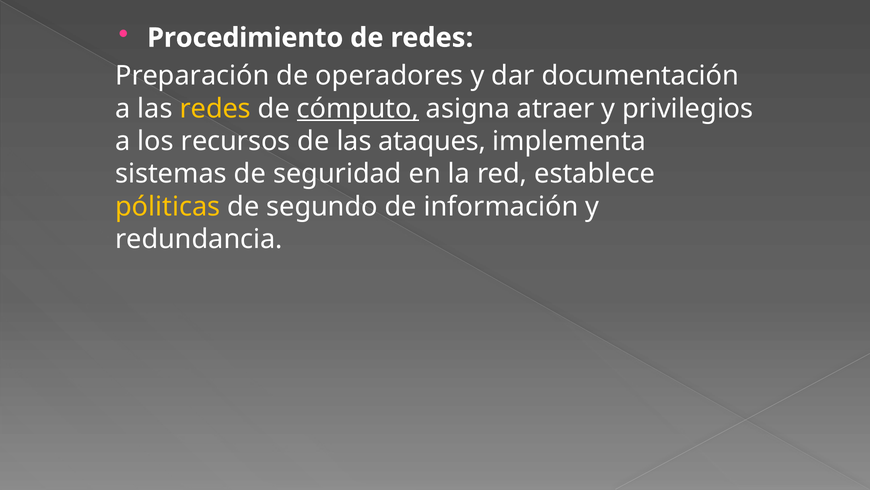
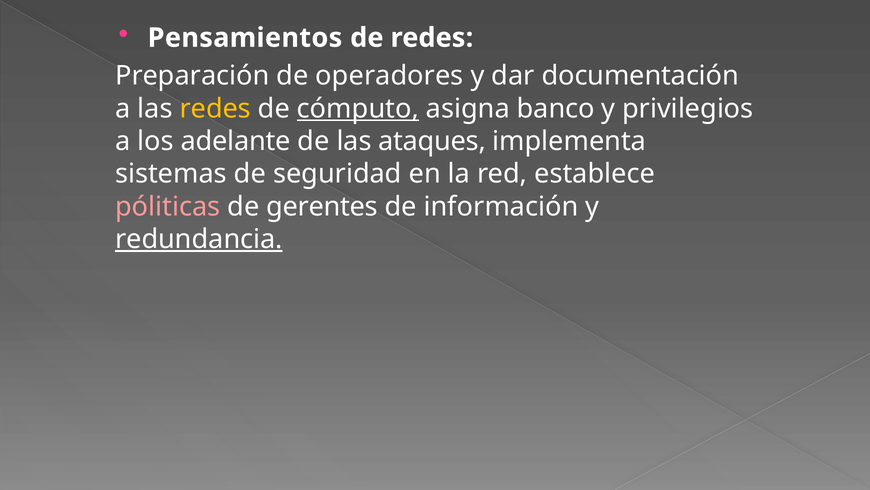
Procedimiento: Procedimiento -> Pensamientos
atraer: atraer -> banco
recursos: recursos -> adelante
póliticas colour: yellow -> pink
segundo: segundo -> gerentes
redundancia underline: none -> present
